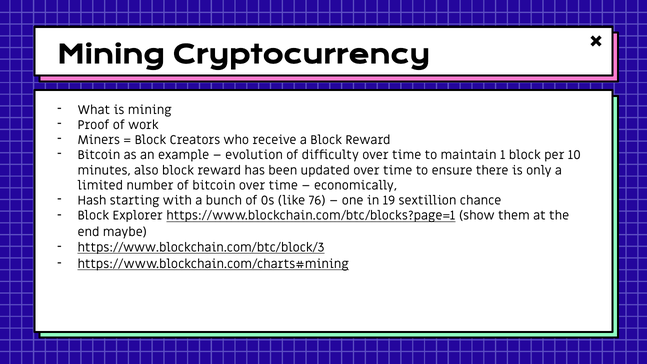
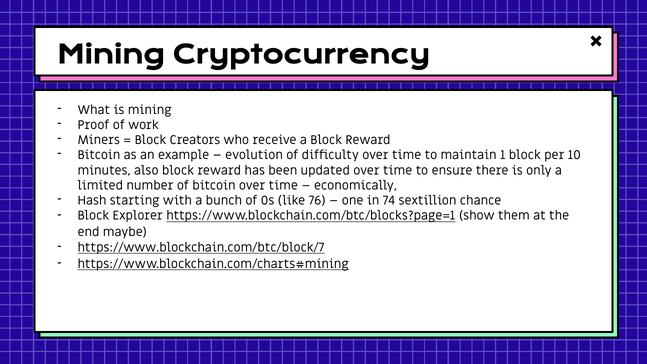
19: 19 -> 74
https://www.blockchain.com/btc/block/3: https://www.blockchain.com/btc/block/3 -> https://www.blockchain.com/btc/block/7
